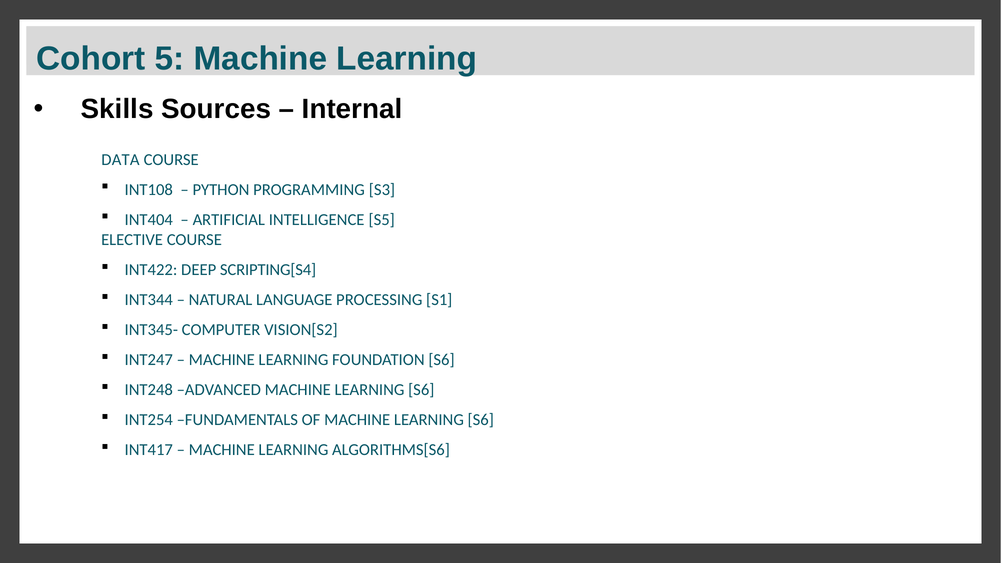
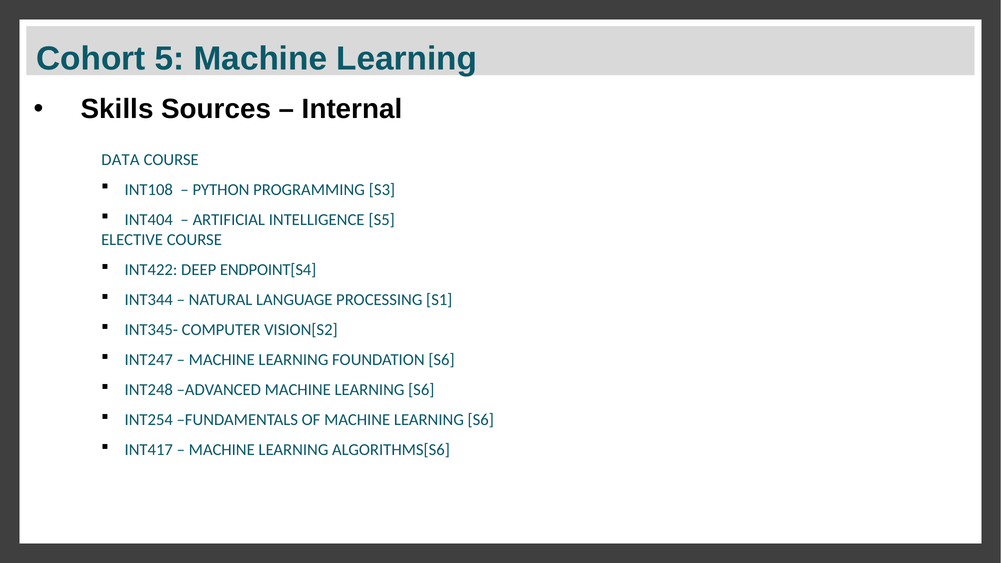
SCRIPTING[S4: SCRIPTING[S4 -> ENDPOINT[S4
